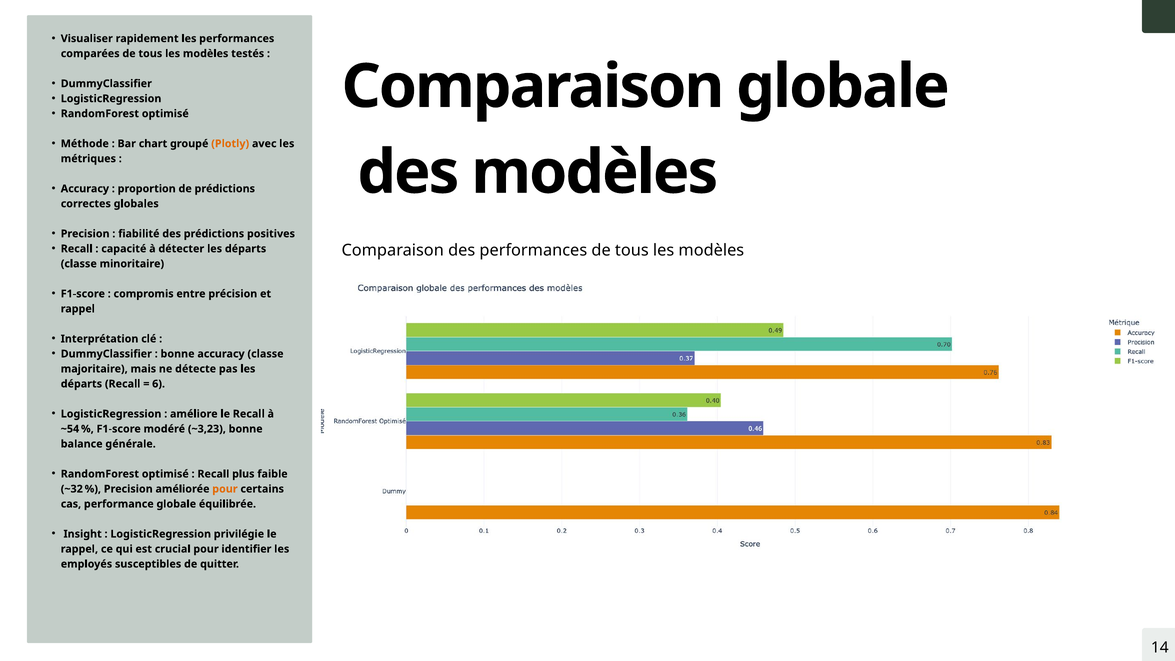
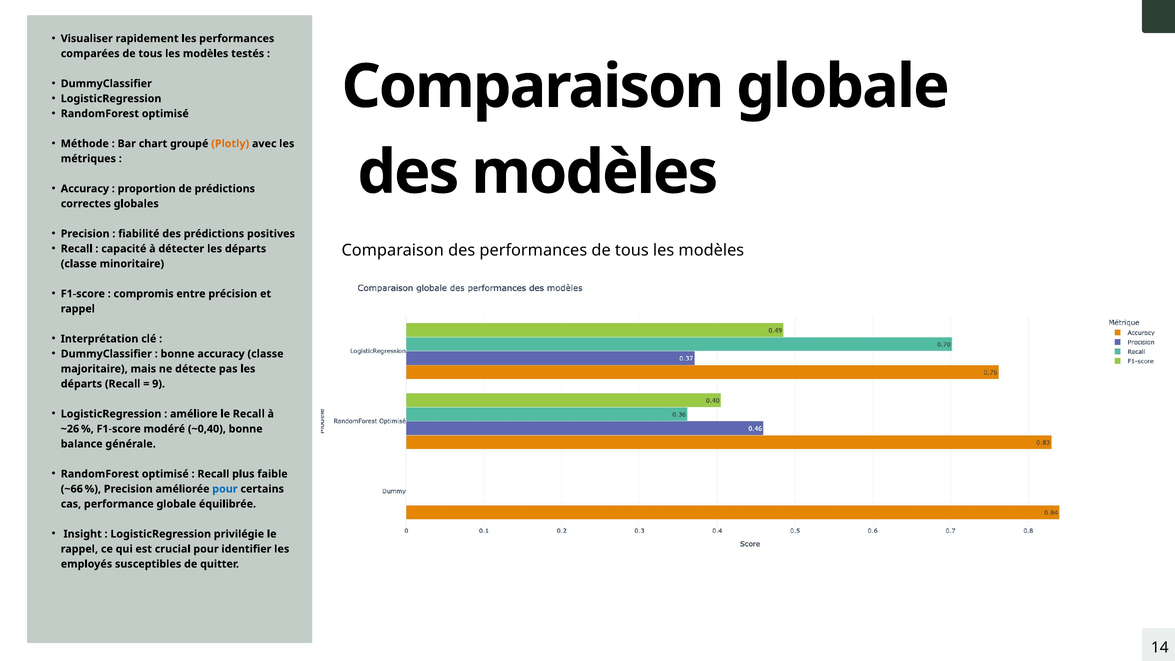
6: 6 -> 9
~54: ~54 -> ~26
~3,23: ~3,23 -> ~0,40
~32: ~32 -> ~66
pour at (225, 489) colour: orange -> blue
